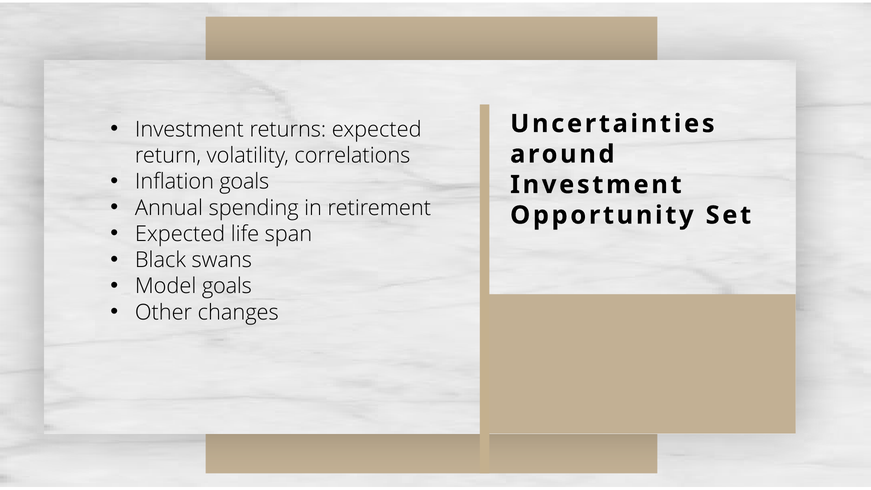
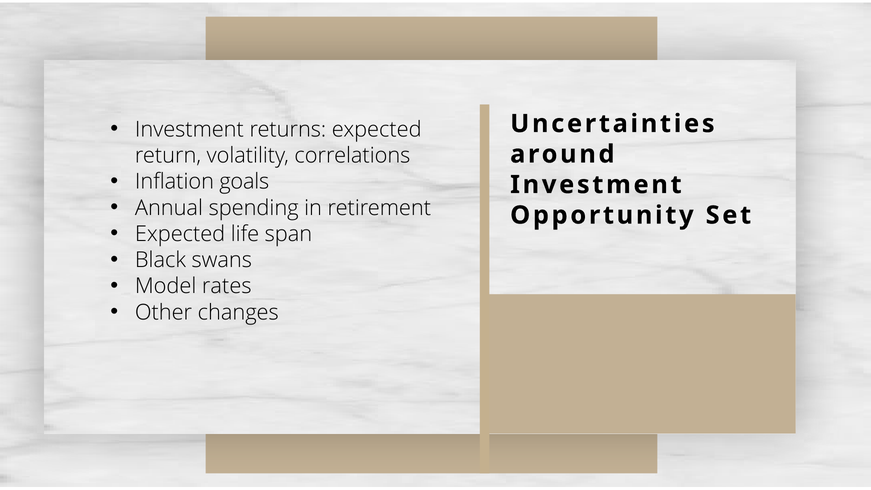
Model goals: goals -> rates
